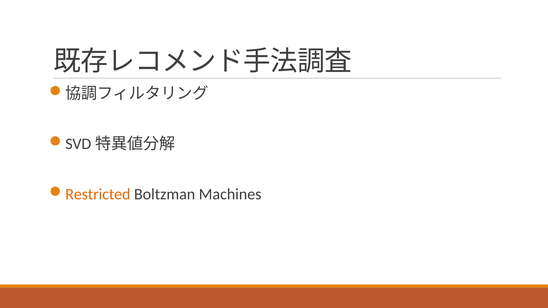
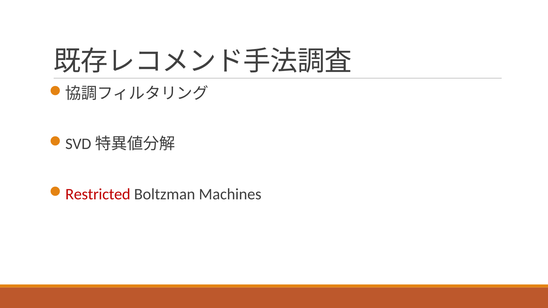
Restricted colour: orange -> red
